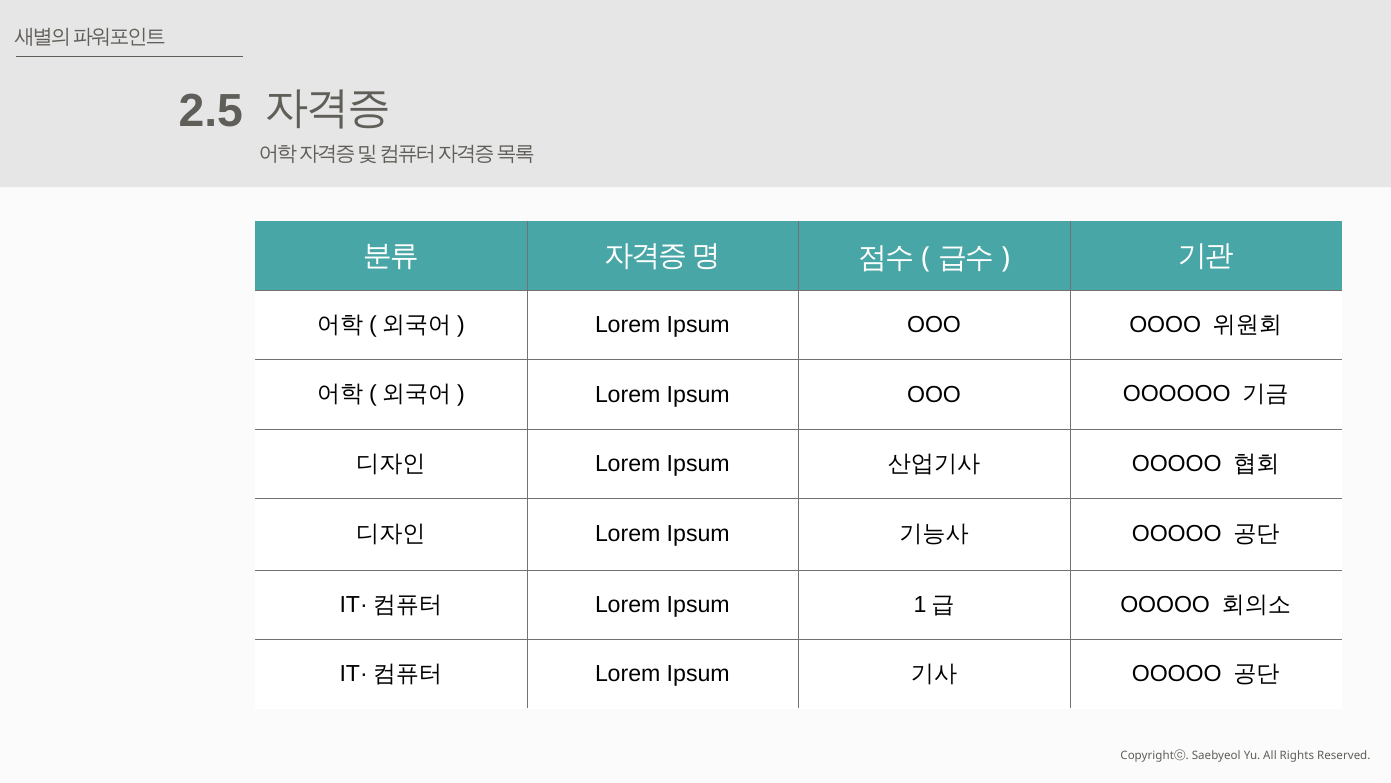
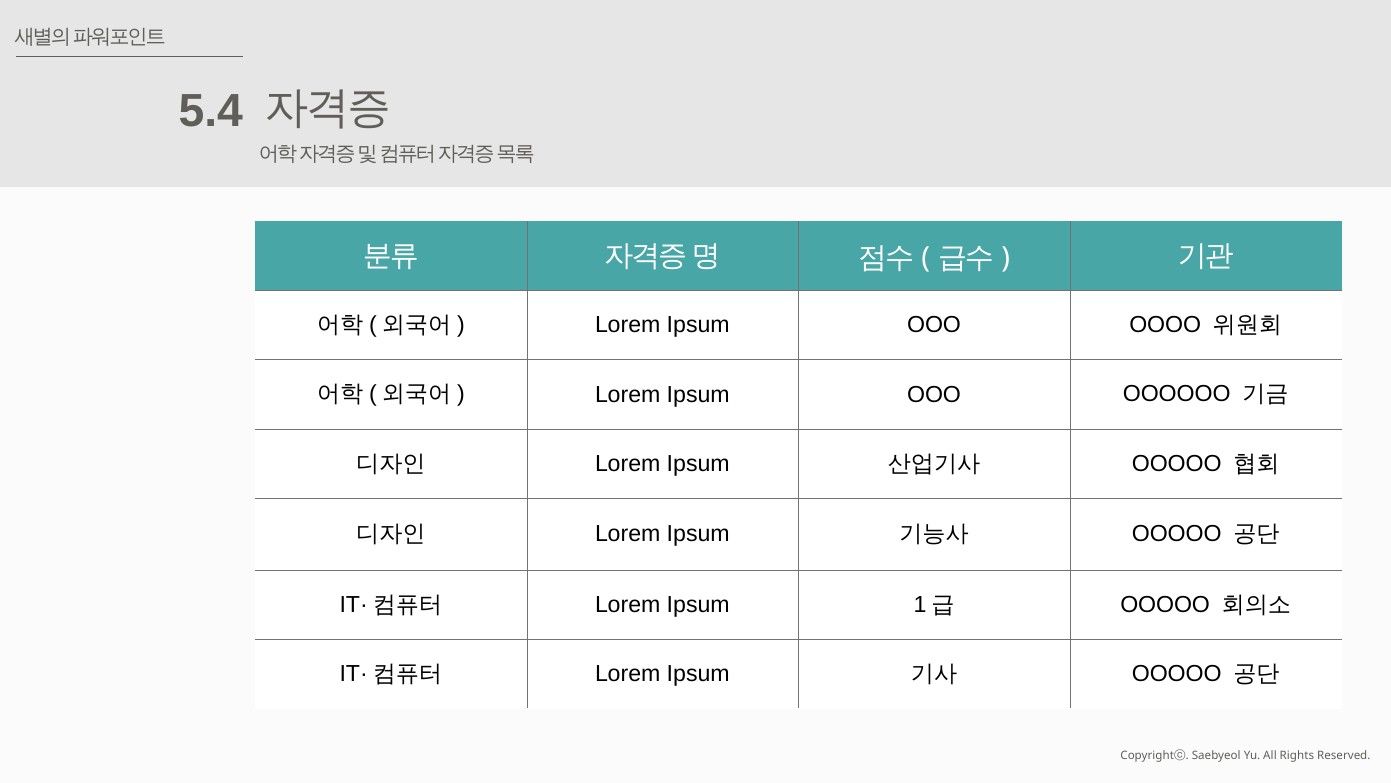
2.5: 2.5 -> 5.4
